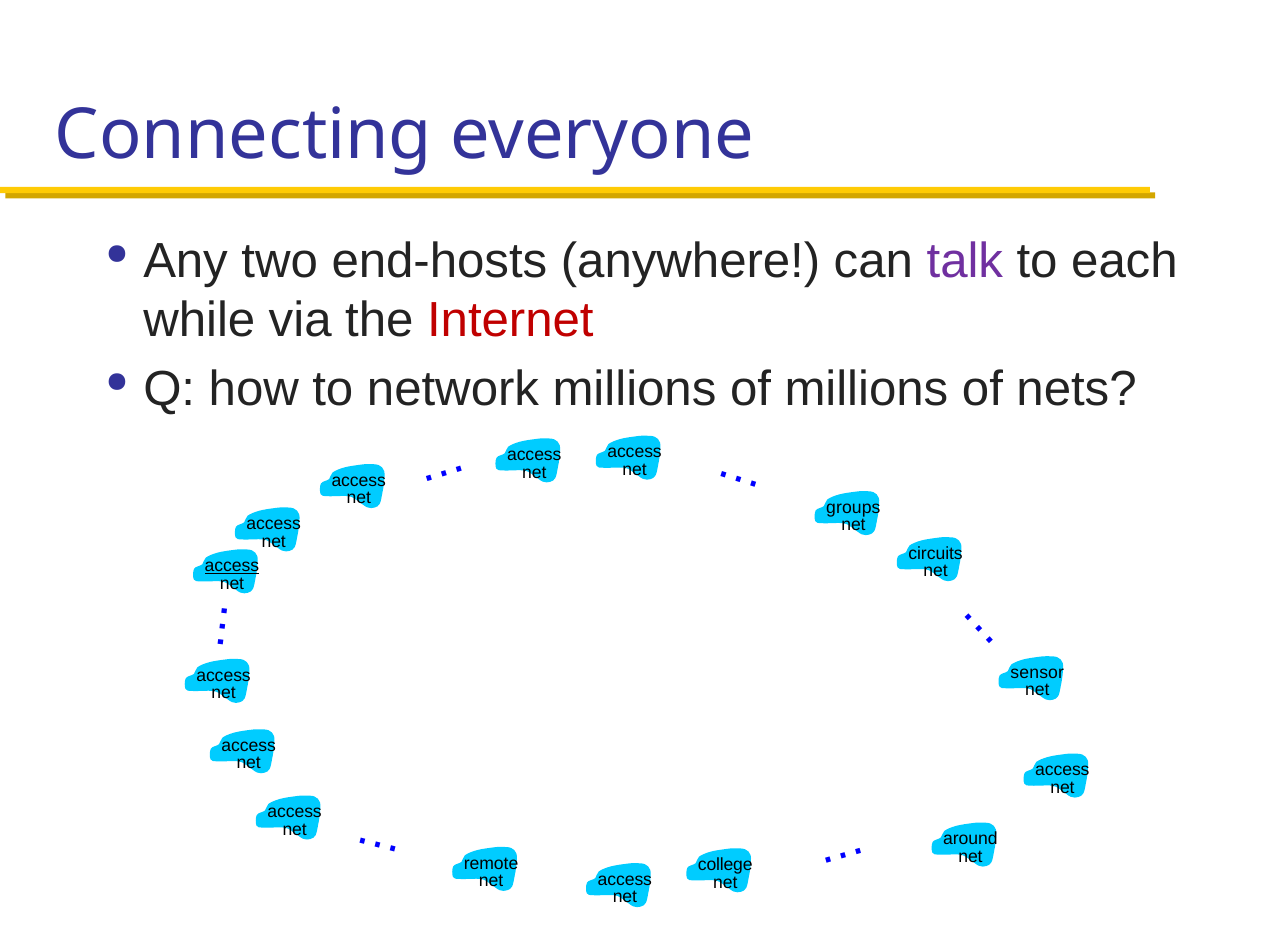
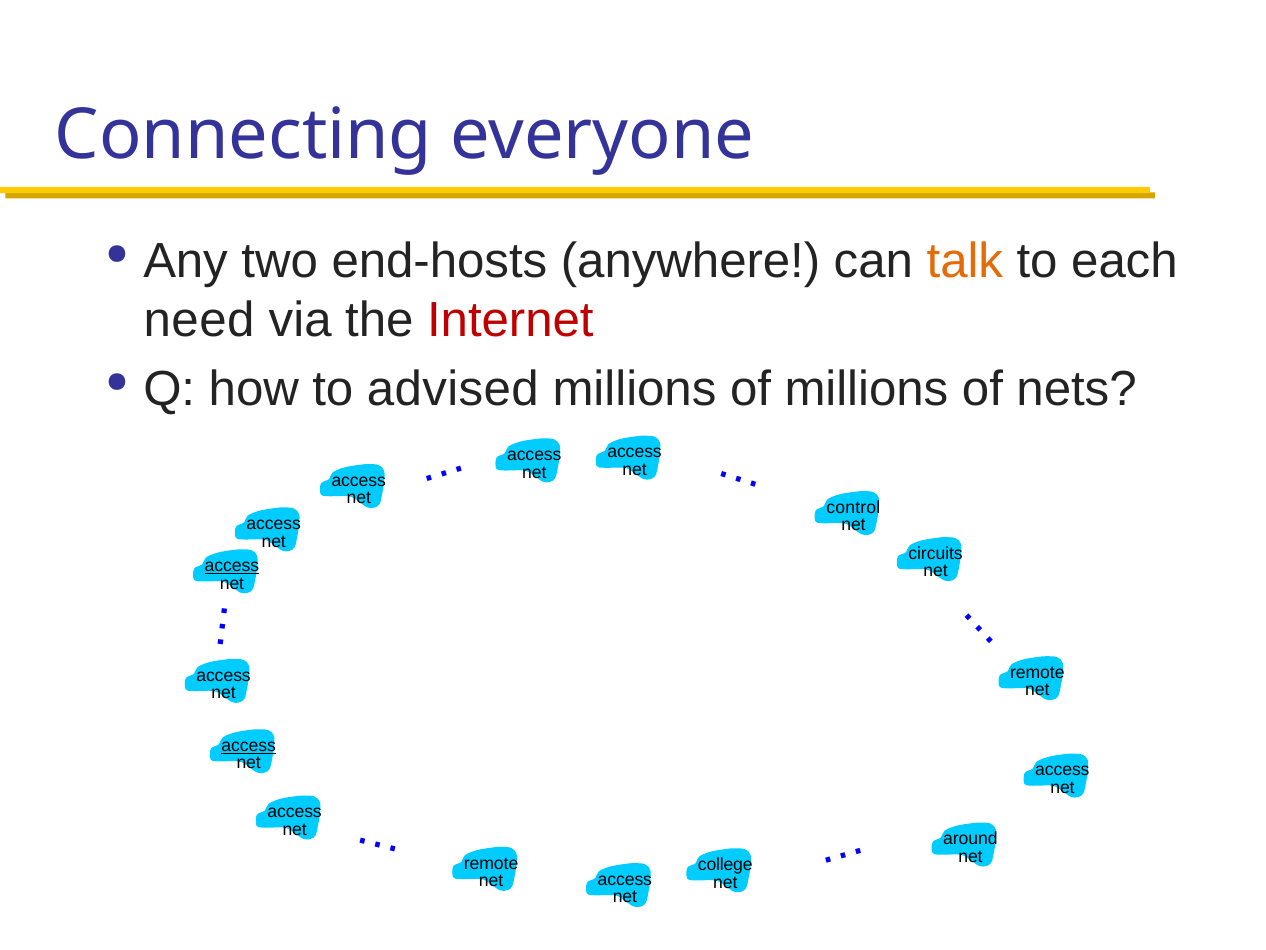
talk colour: purple -> orange
while: while -> need
network: network -> advised
groups: groups -> control
sensor at (1037, 672): sensor -> remote
access at (249, 745) underline: none -> present
